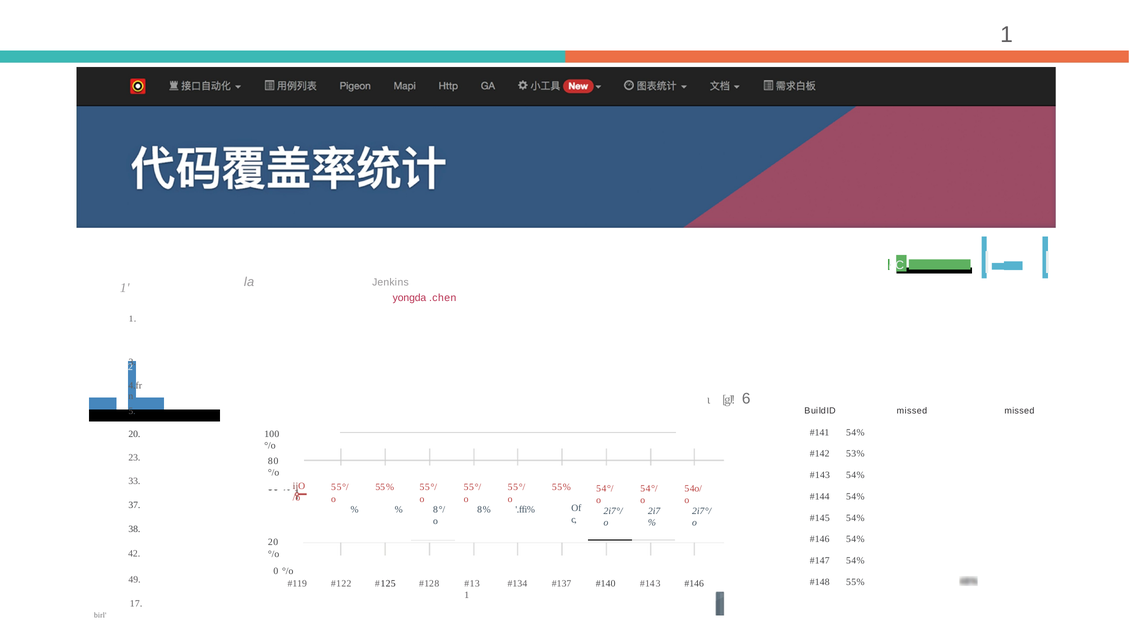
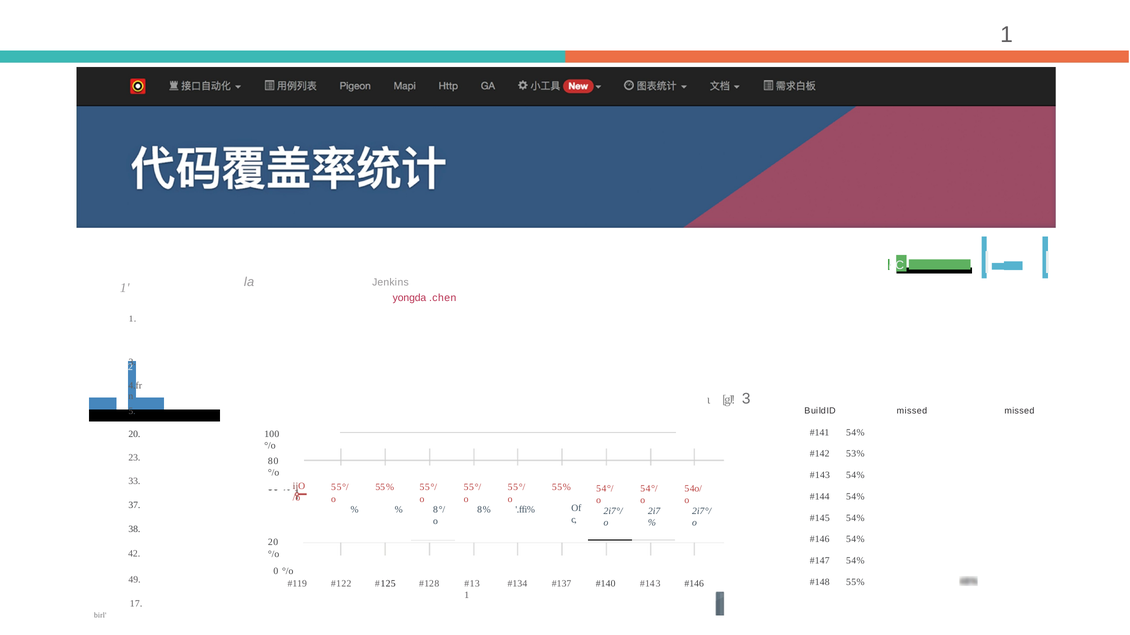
gJ 6: 6 -> 3
